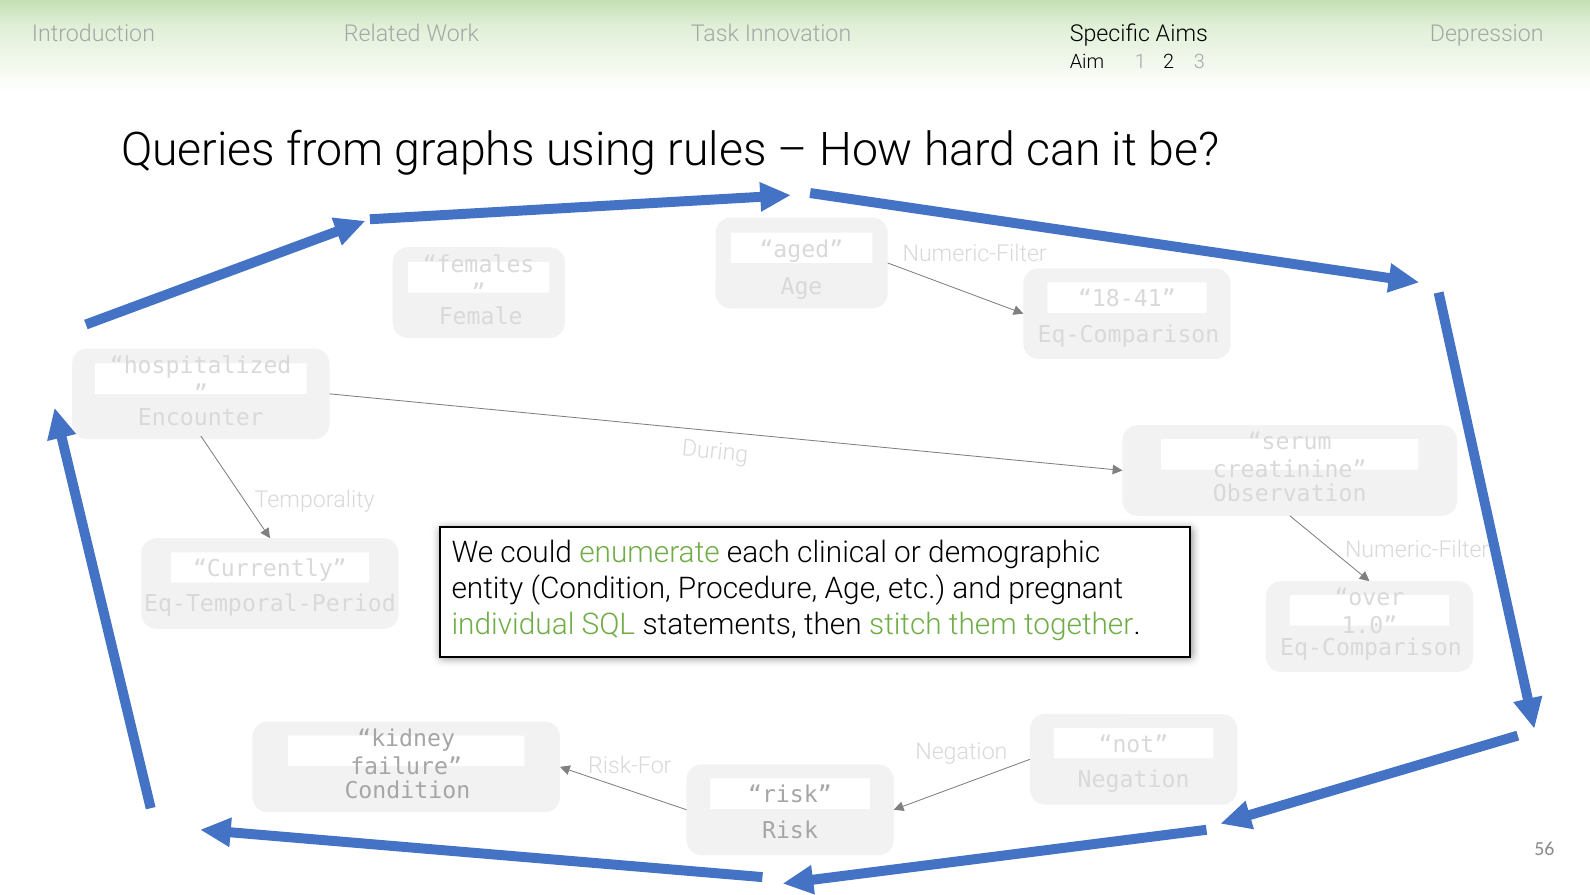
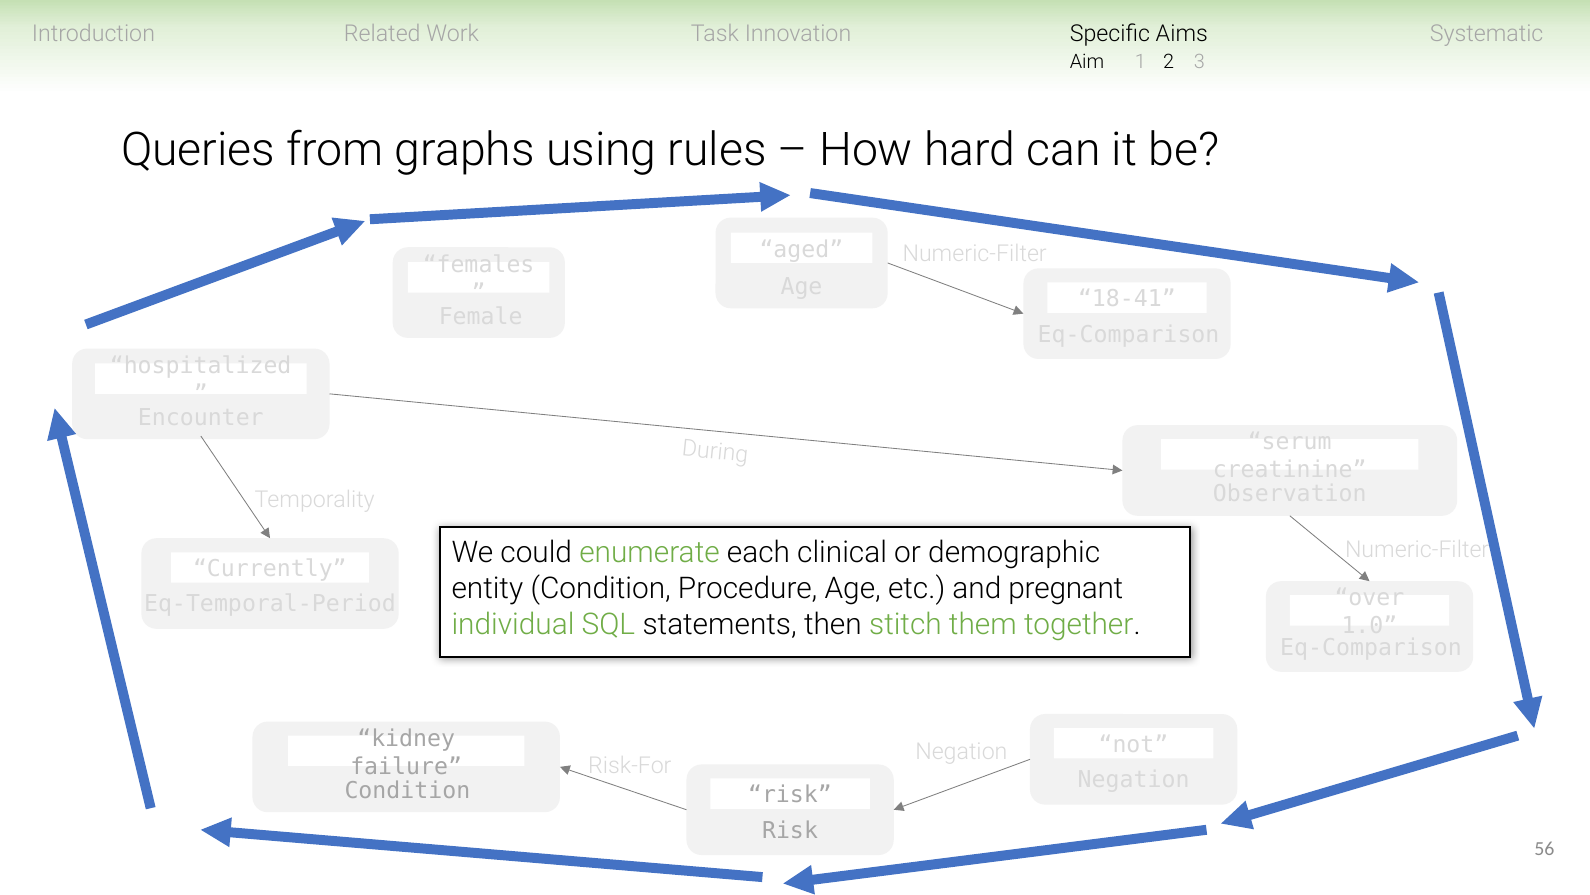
Depression: Depression -> Systematic
